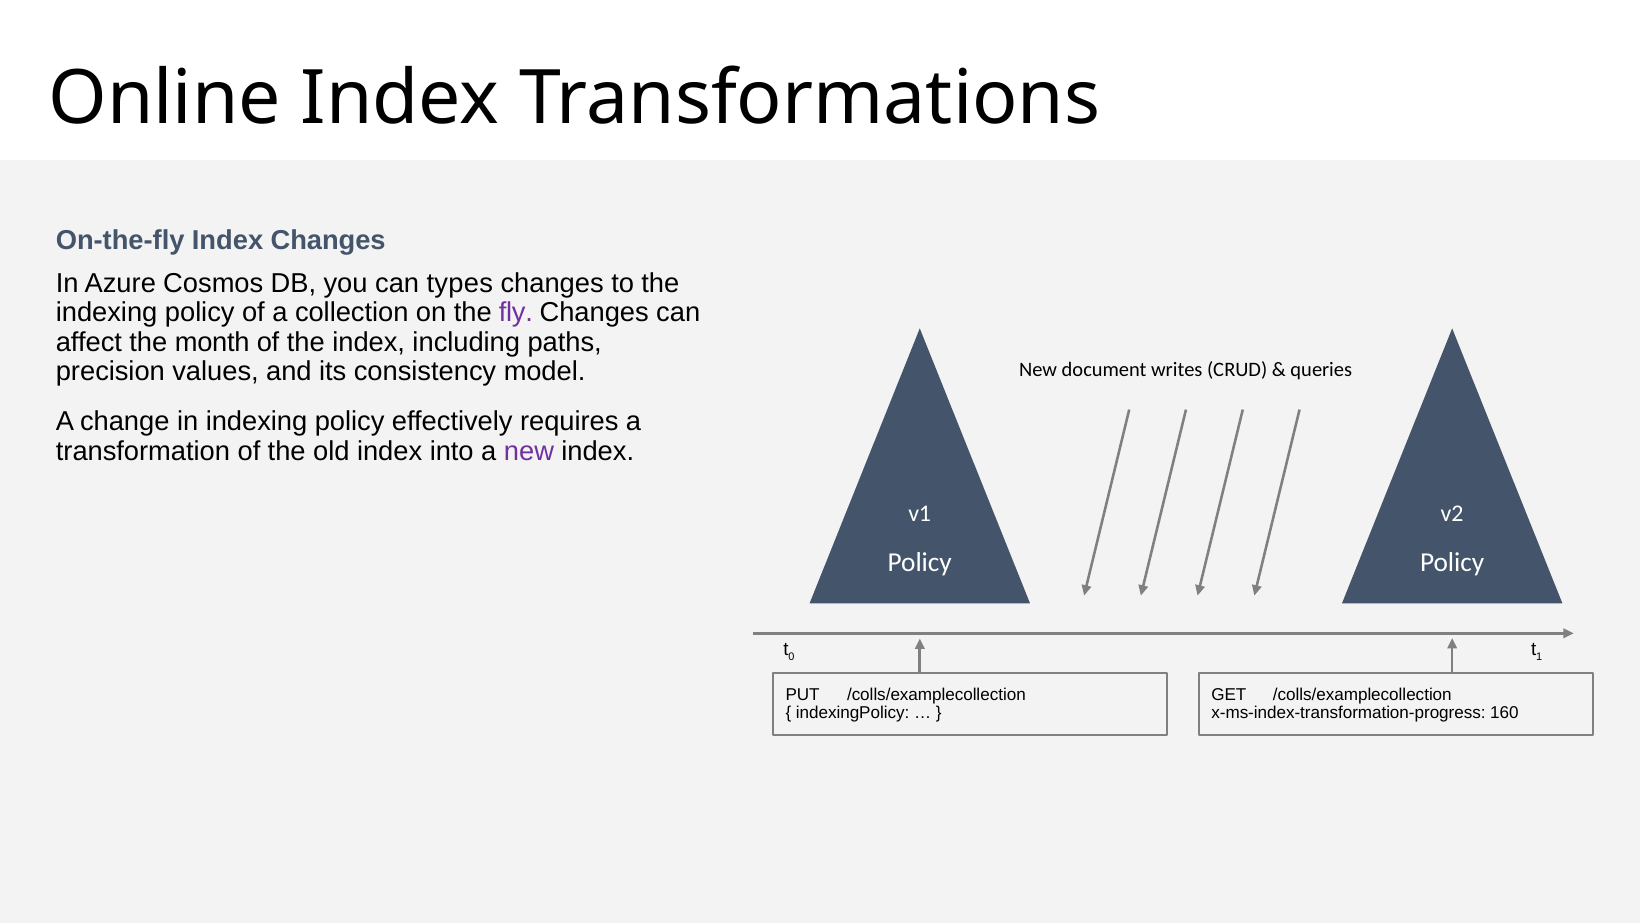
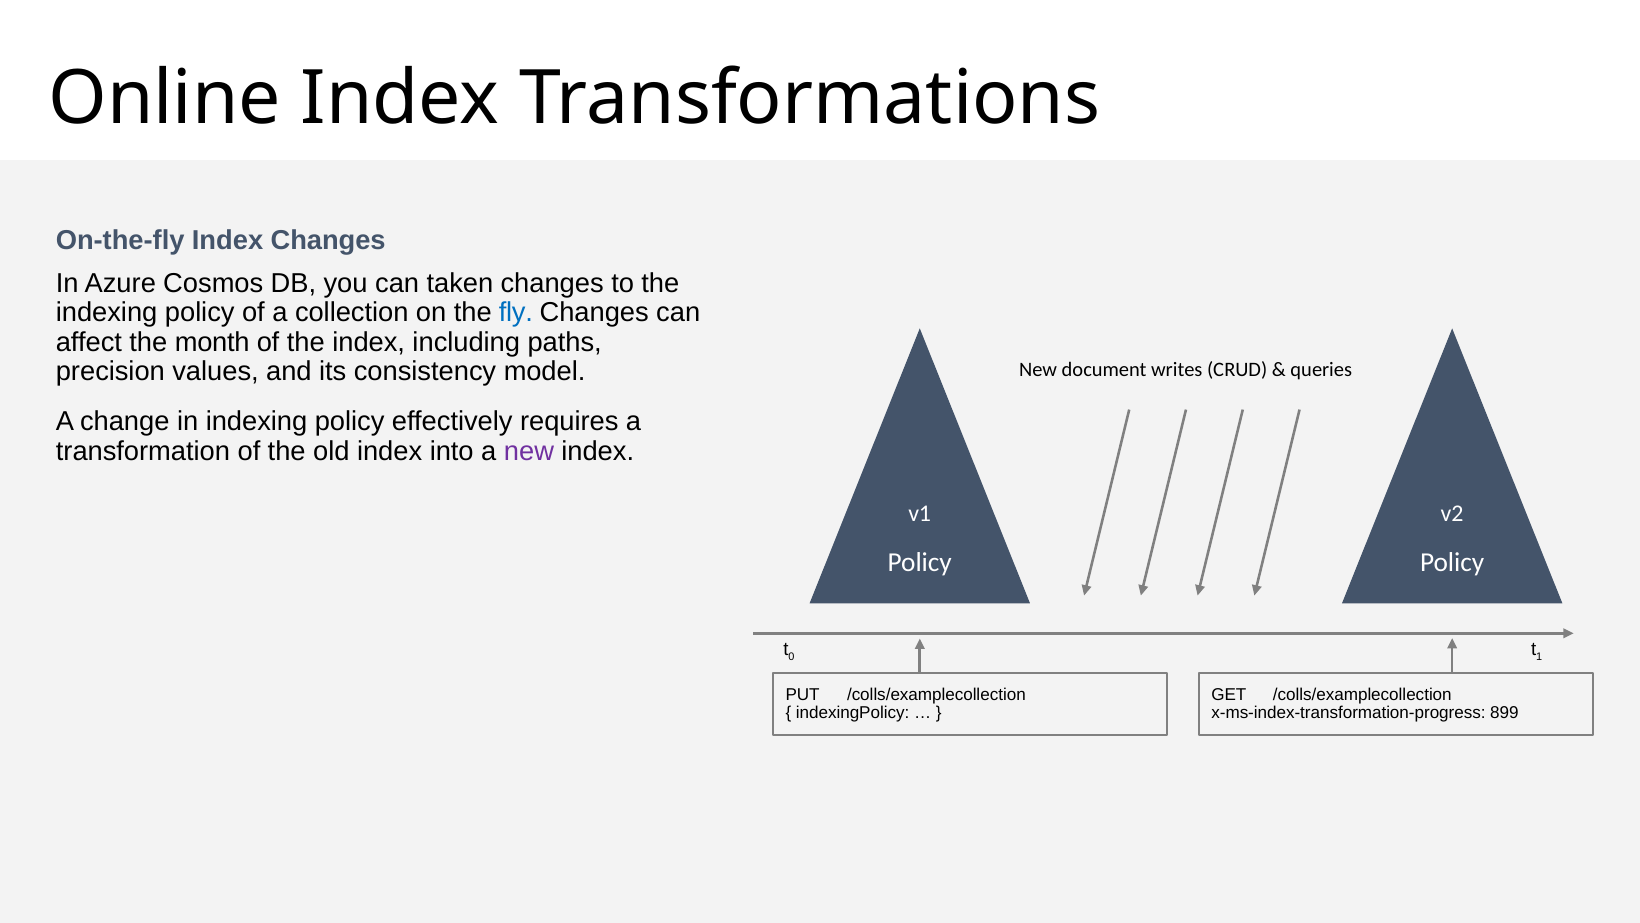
types: types -> taken
fly colour: purple -> blue
160: 160 -> 899
